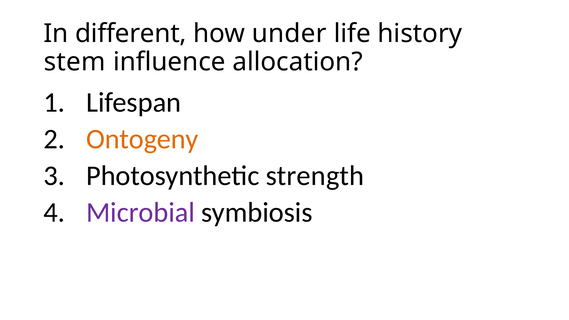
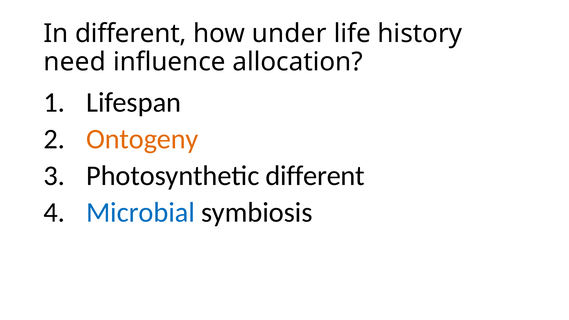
stem: stem -> need
Photosynthetic strength: strength -> different
Microbial colour: purple -> blue
